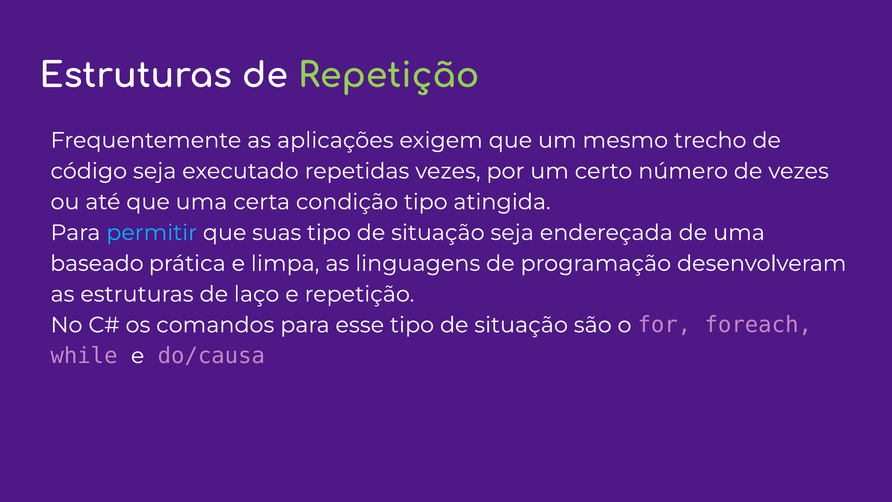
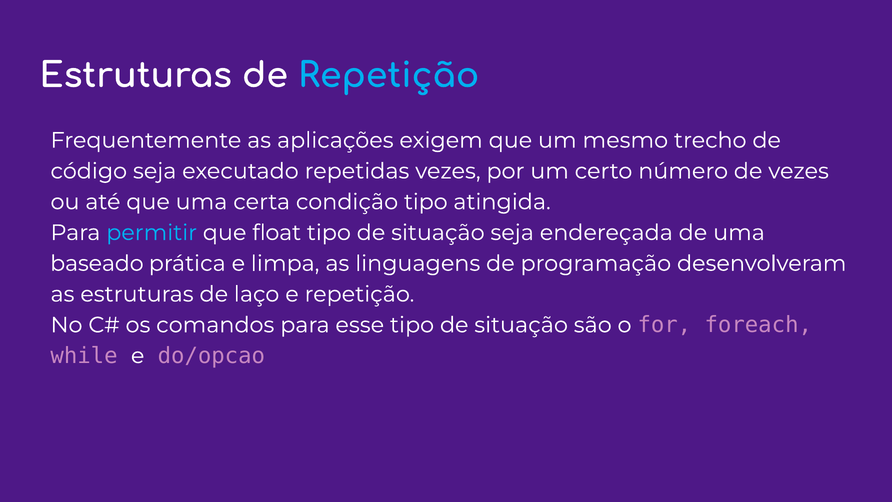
Repetição at (389, 76) colour: light green -> light blue
suas: suas -> float
do/causa: do/causa -> do/opcao
